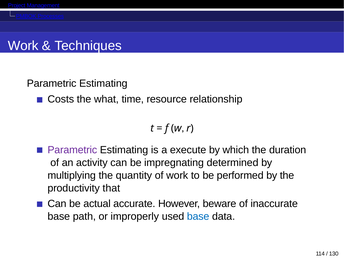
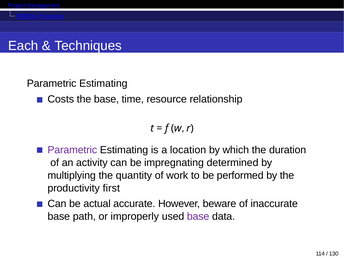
Work at (23, 46): Work -> Each
the what: what -> base
execute: execute -> location
that: that -> first
base at (198, 217) colour: blue -> purple
